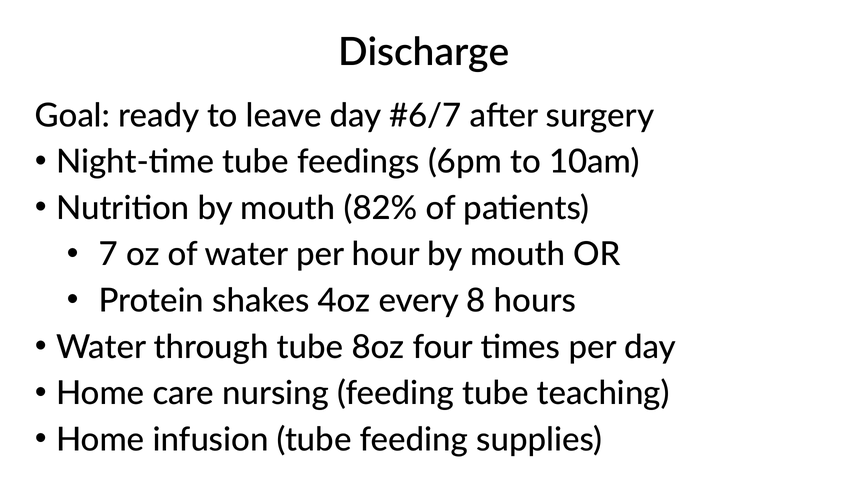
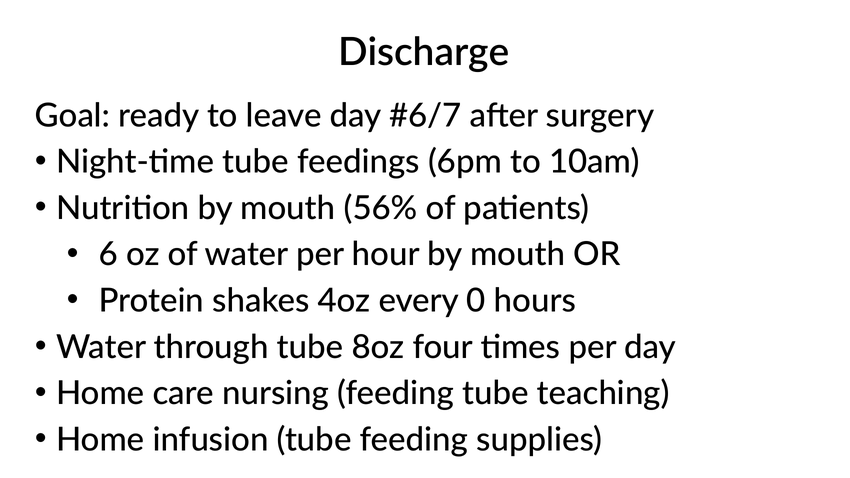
82%: 82% -> 56%
7: 7 -> 6
8: 8 -> 0
